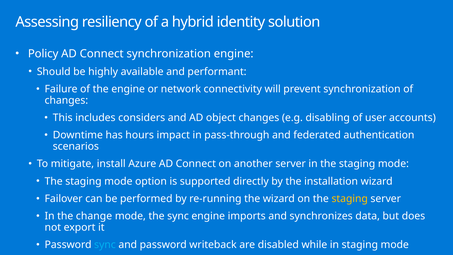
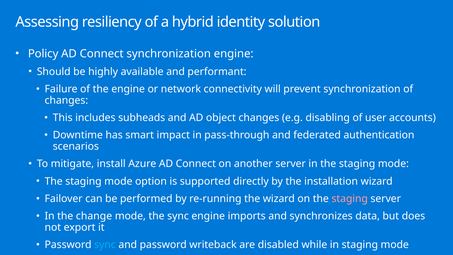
considers: considers -> subheads
hours: hours -> smart
staging at (350, 199) colour: yellow -> pink
